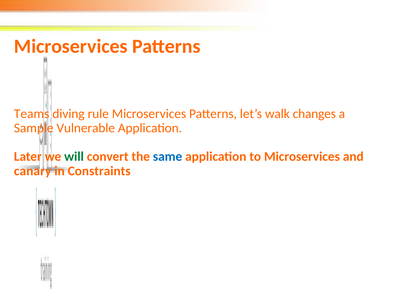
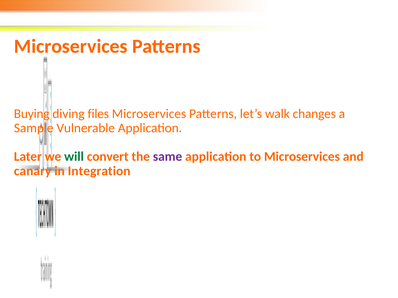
Teams: Teams -> Buying
rule: rule -> files
same colour: blue -> purple
Constraints: Constraints -> Integration
